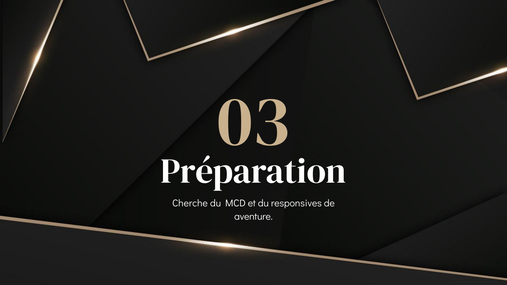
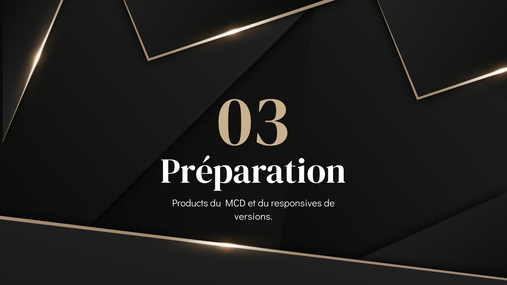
Cherche: Cherche -> Products
aventure: aventure -> versions
